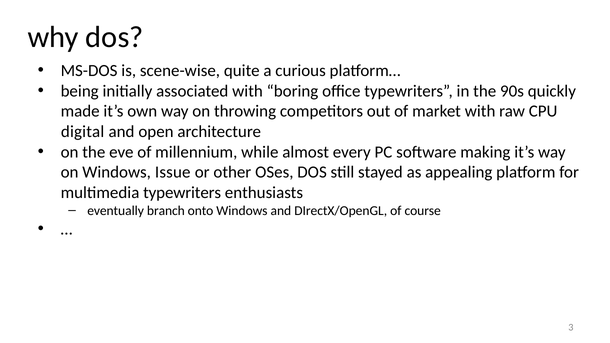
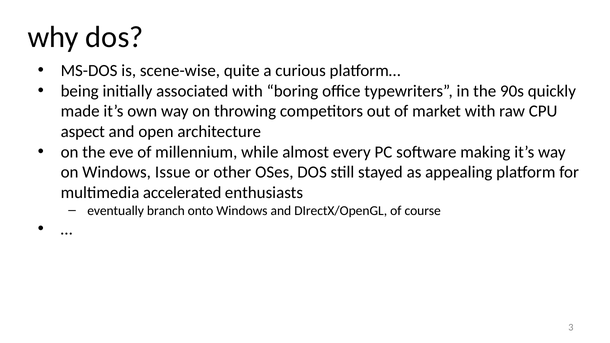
digital: digital -> aspect
multimedia typewriters: typewriters -> accelerated
